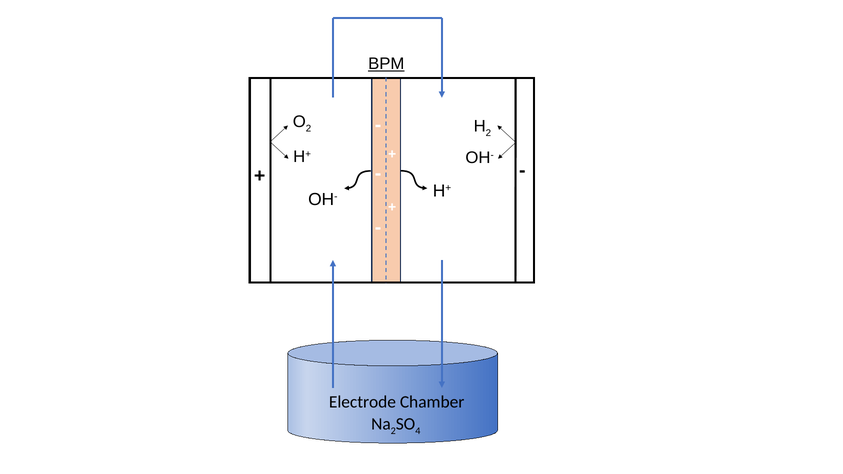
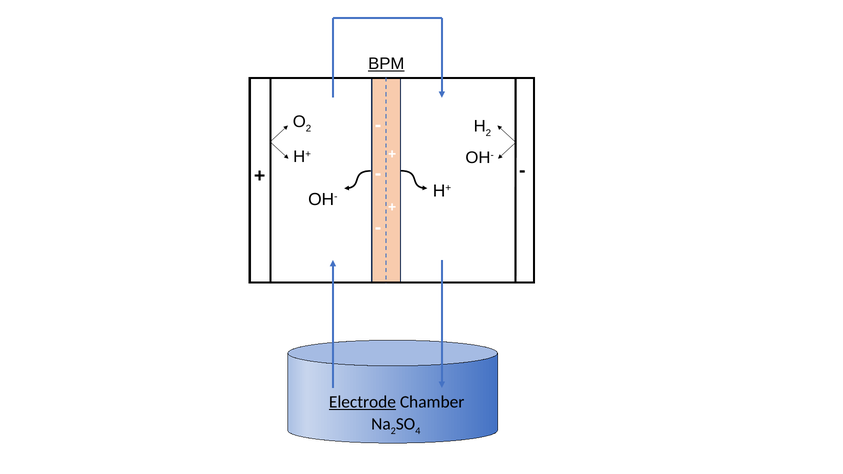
Electrode underline: none -> present
